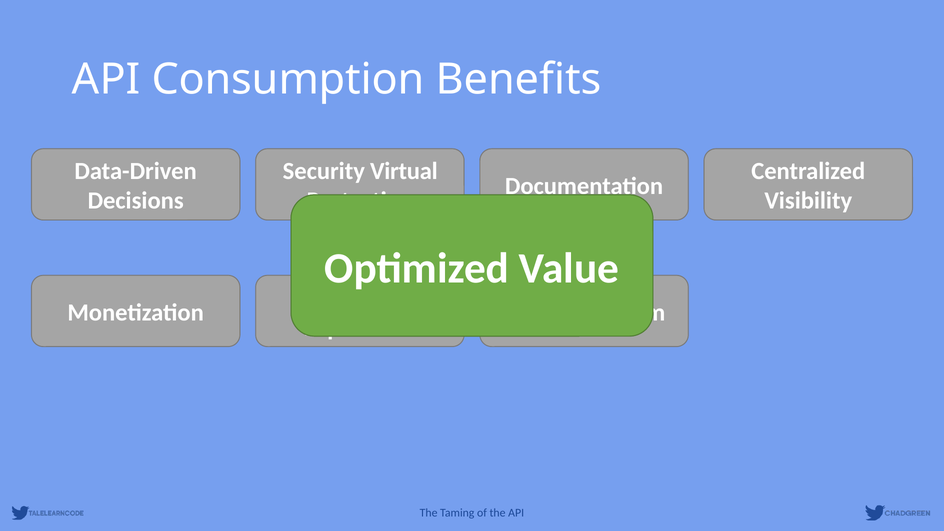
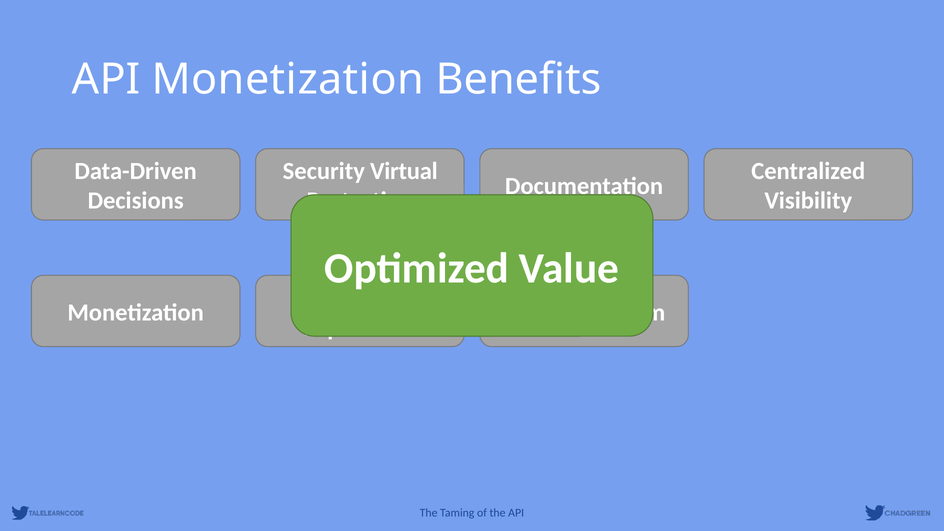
API Consumption: Consumption -> Monetization
